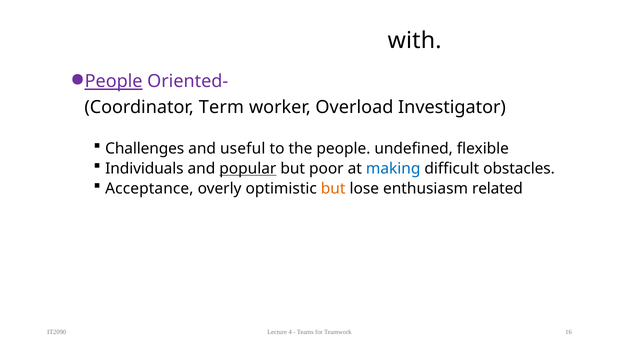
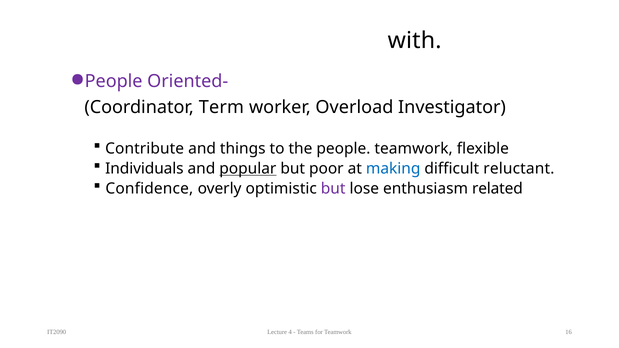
People at (114, 82) underline: present -> none
Challenges: Challenges -> Contribute
useful: useful -> things
people undefined: undefined -> teamwork
obstacles: obstacles -> reluctant
Acceptance: Acceptance -> Confidence
but at (333, 189) colour: orange -> purple
